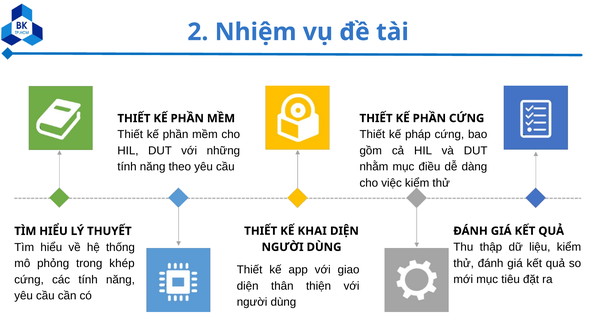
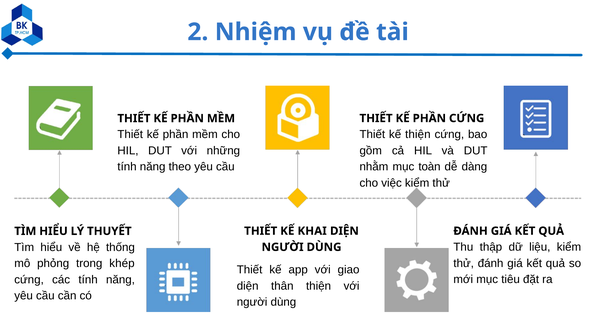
kế pháp: pháp -> thiện
điều: điều -> toàn
